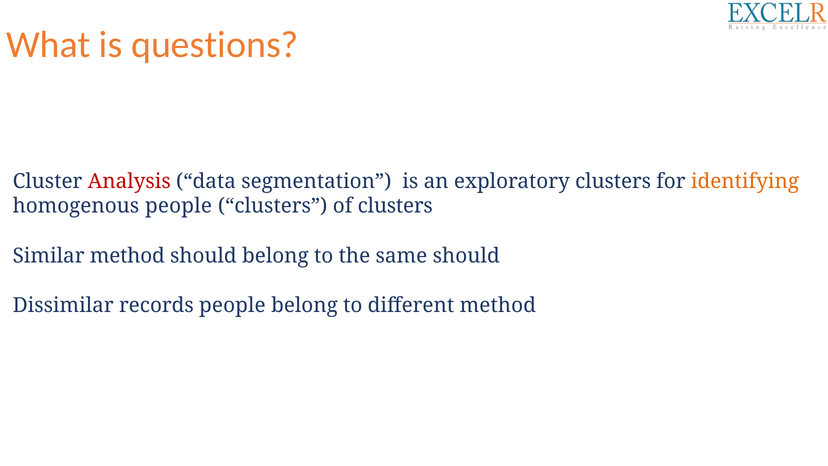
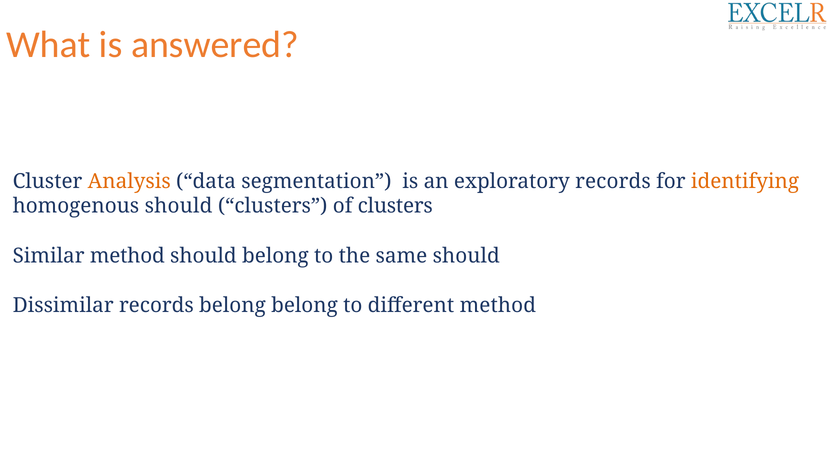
questions: questions -> answered
Analysis colour: red -> orange
exploratory clusters: clusters -> records
homogenous people: people -> should
records people: people -> belong
